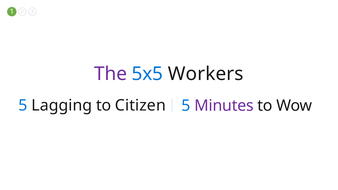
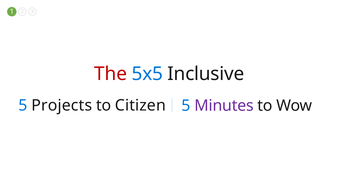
The colour: purple -> red
Workers: Workers -> Inclusive
Lagging: Lagging -> Projects
